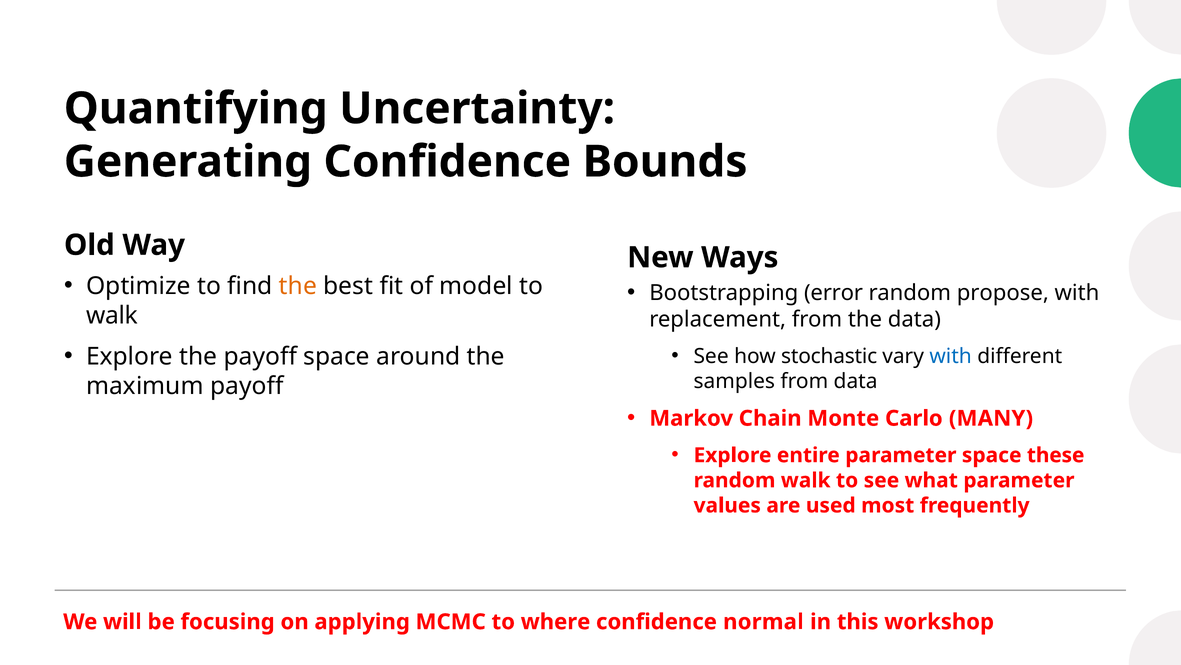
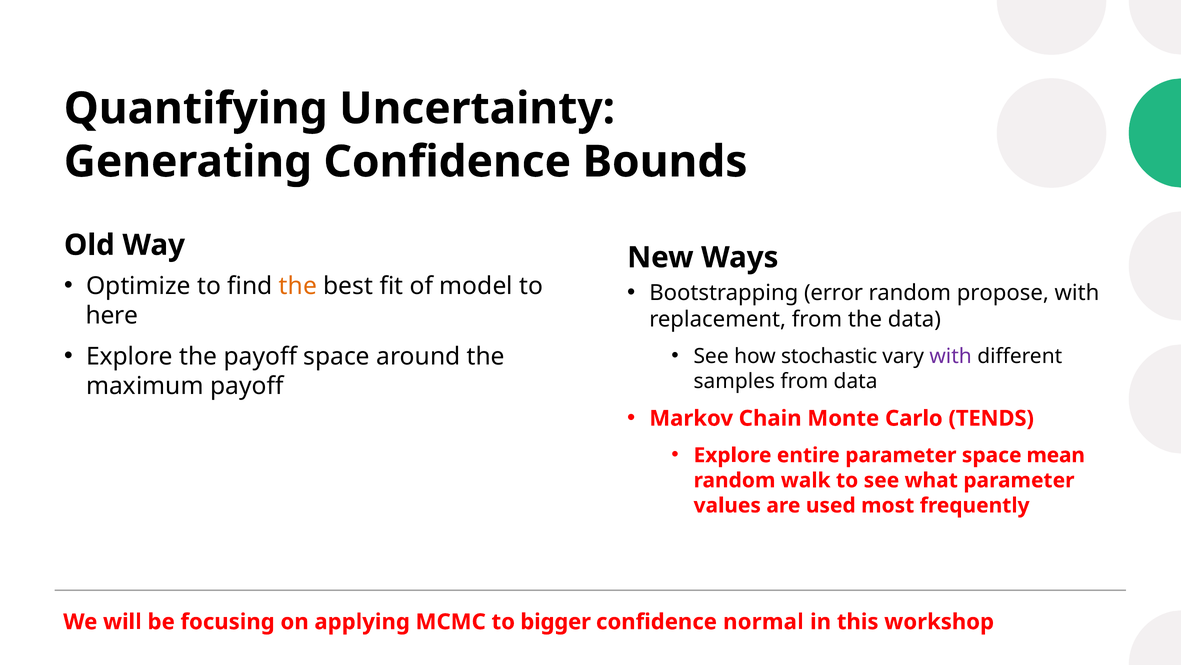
walk at (112, 315): walk -> here
with at (951, 356) colour: blue -> purple
MANY: MANY -> TENDS
these: these -> mean
where: where -> bigger
